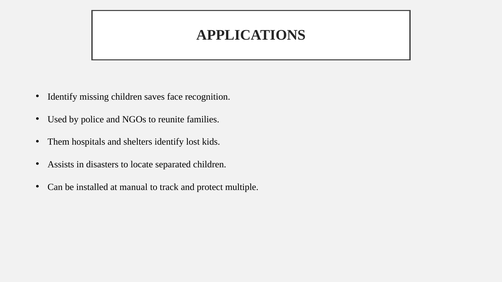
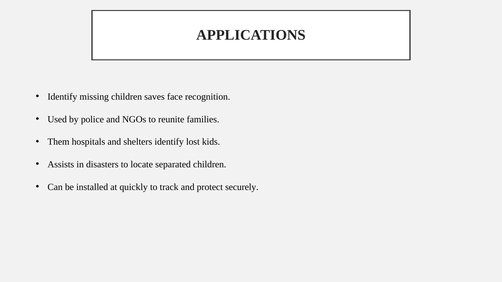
manual: manual -> quickly
multiple: multiple -> securely
